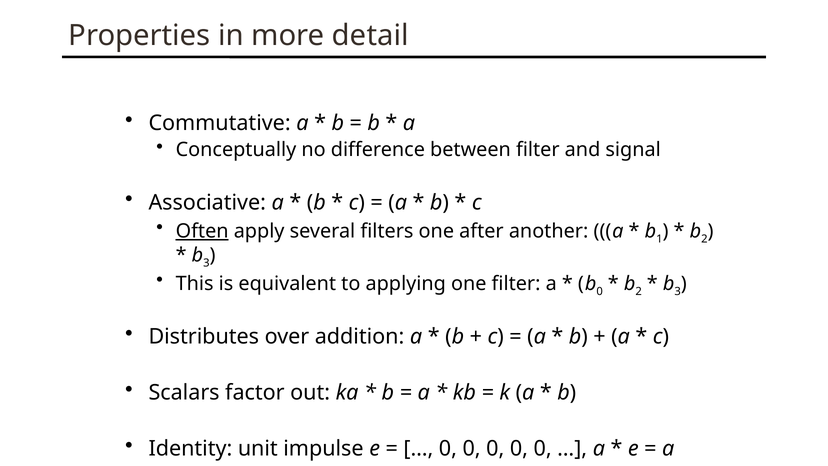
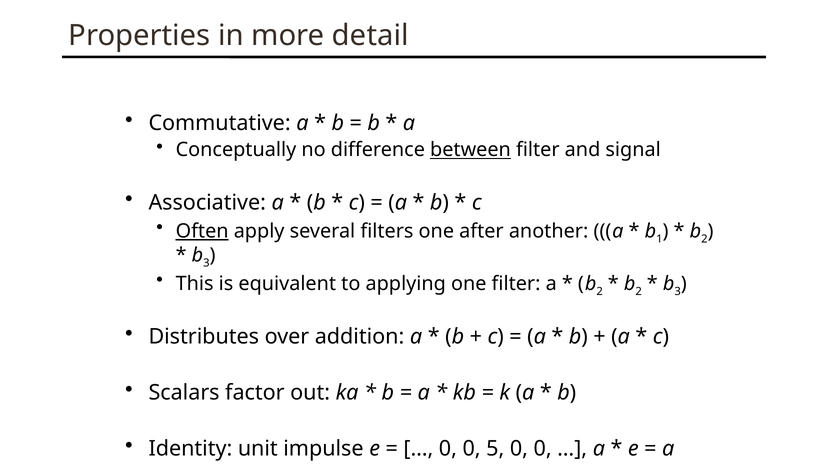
between underline: none -> present
0 at (600, 291): 0 -> 2
0 at (495, 448): 0 -> 5
